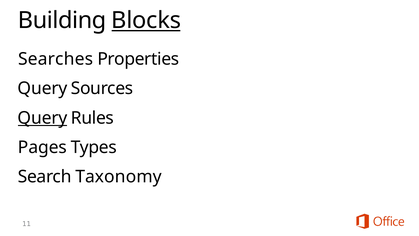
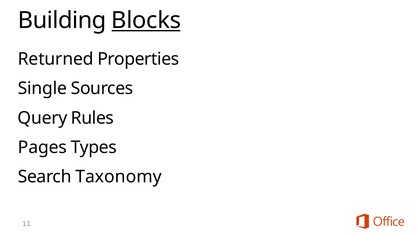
Searches: Searches -> Returned
Query at (42, 88): Query -> Single
Query at (42, 118) underline: present -> none
